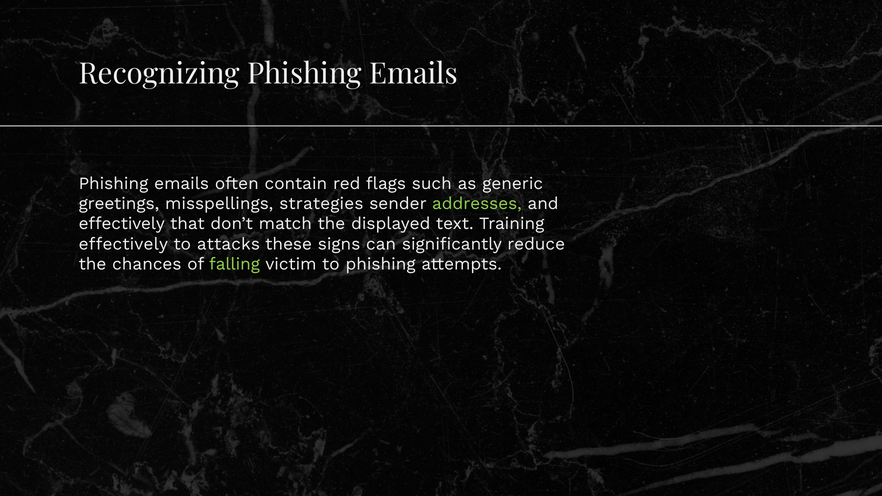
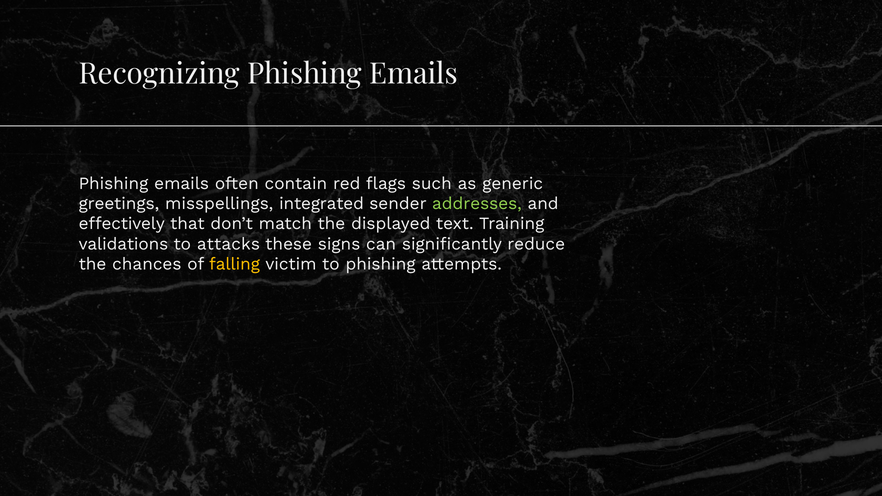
strategies: strategies -> integrated
effectively at (123, 244): effectively -> validations
falling colour: light green -> yellow
